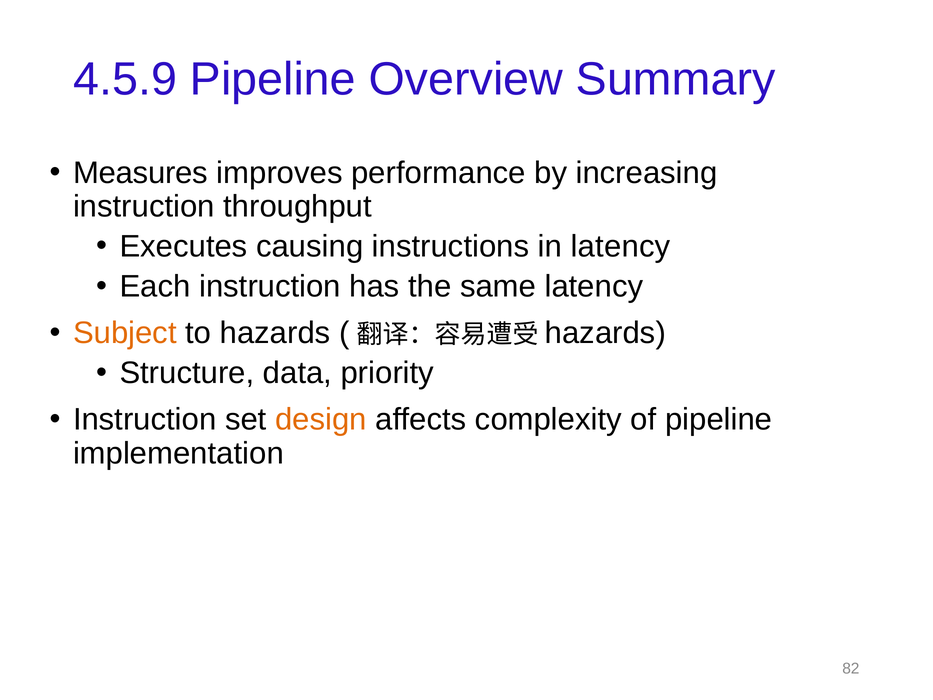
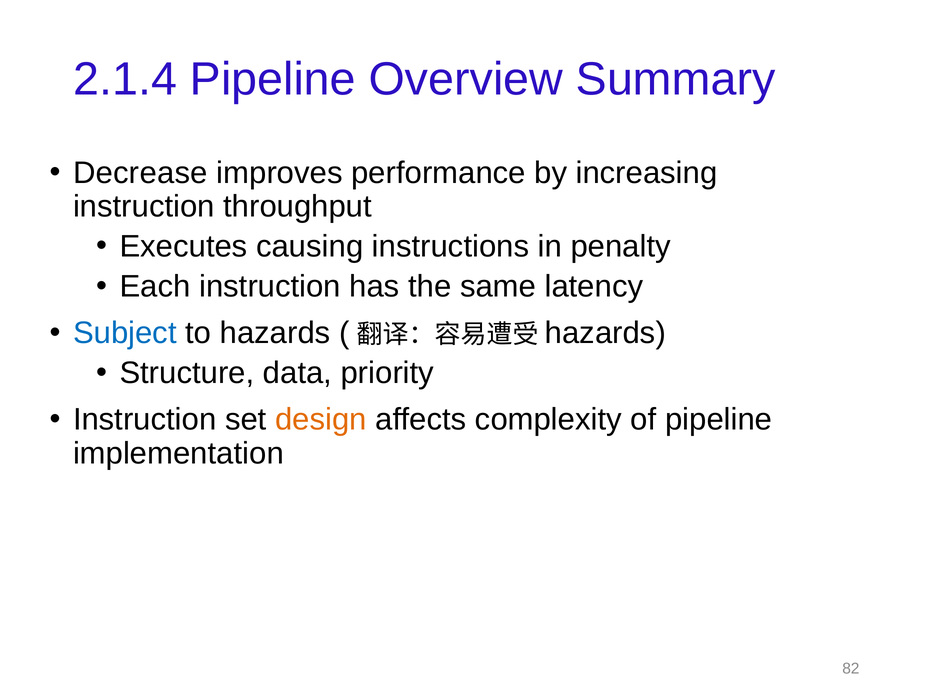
4.5.9: 4.5.9 -> 2.1.4
Measures: Measures -> Decrease
in latency: latency -> penalty
Subject colour: orange -> blue
